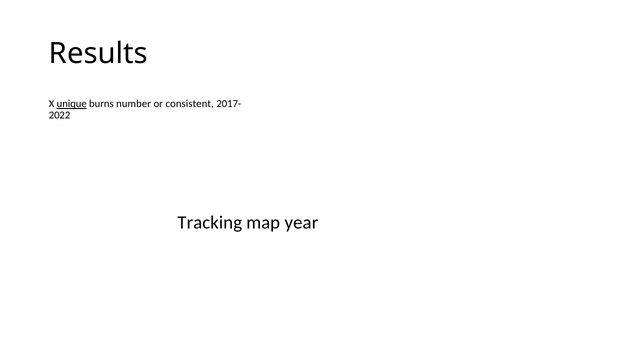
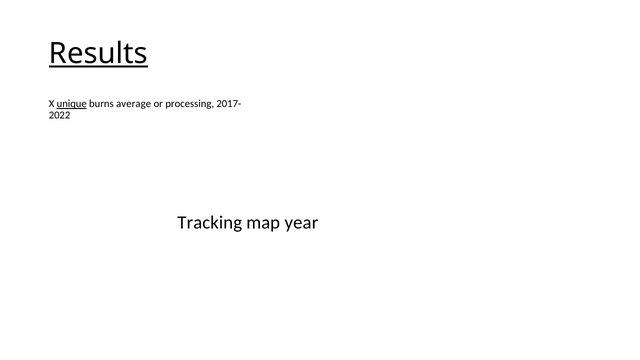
Results underline: none -> present
number: number -> average
consistent: consistent -> processing
